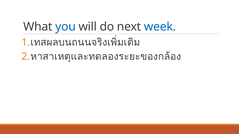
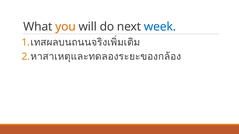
you colour: blue -> orange
